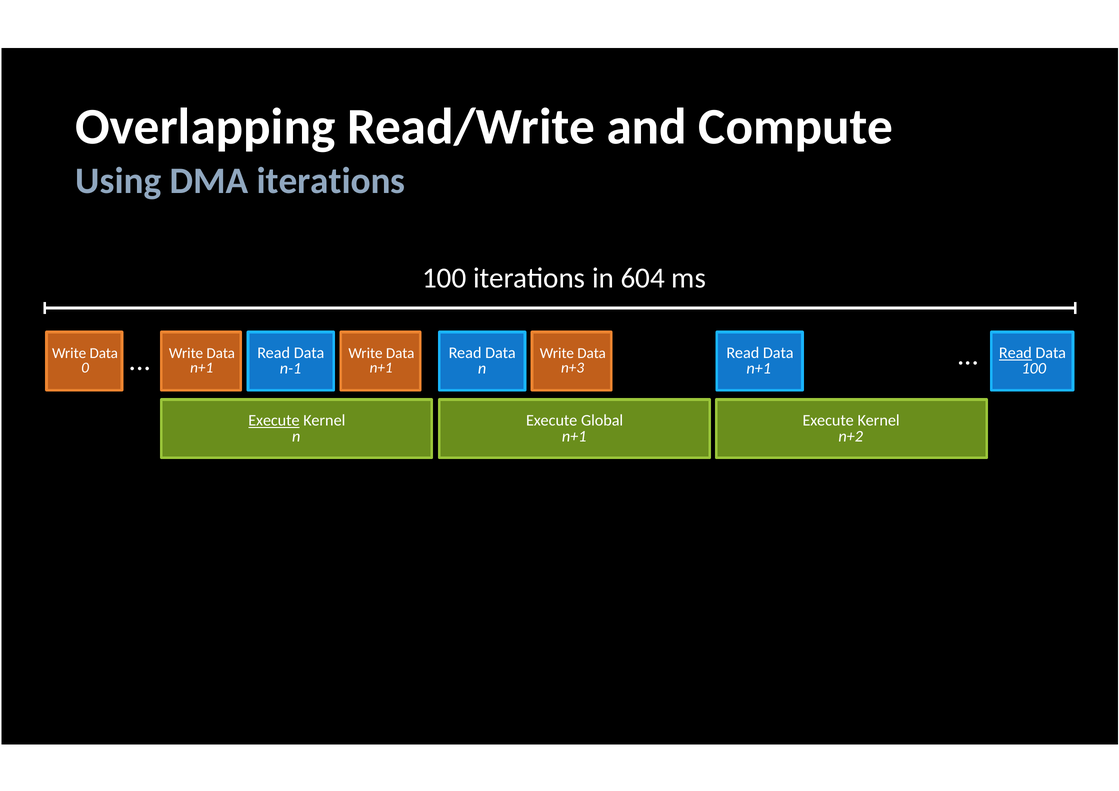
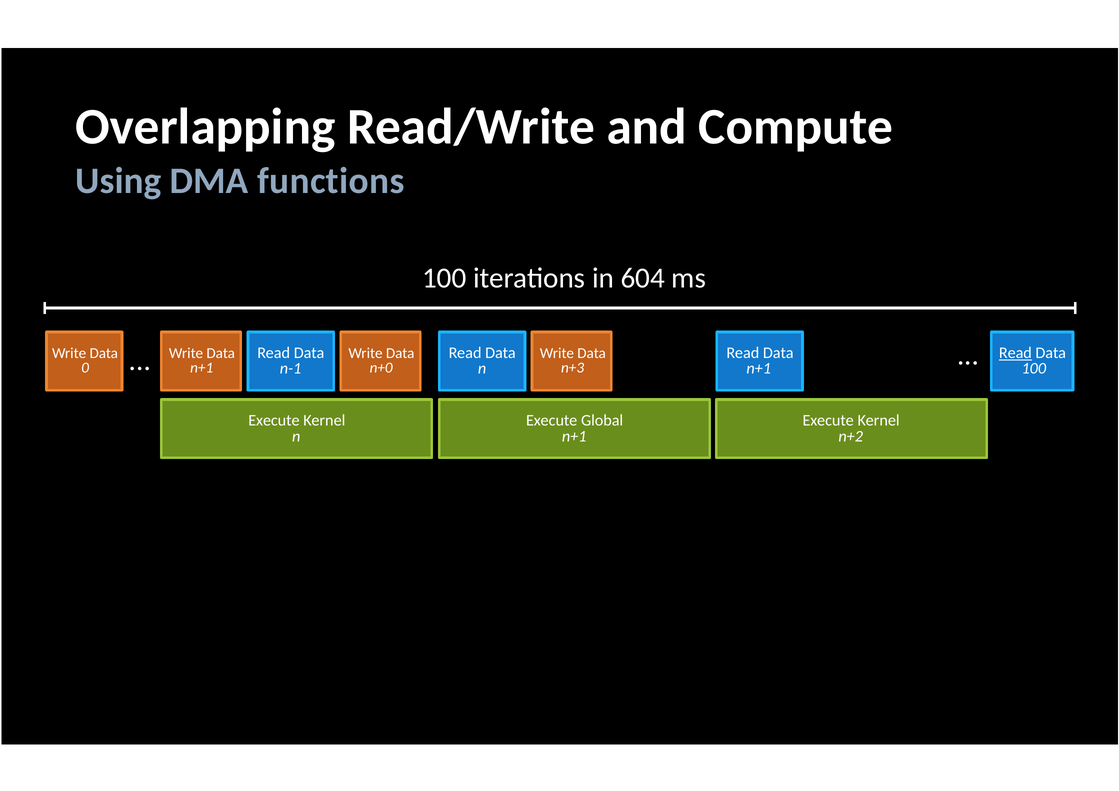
DMA iterations: iterations -> functions
n+1 at (381, 368): n+1 -> n+0
Execute at (274, 421) underline: present -> none
